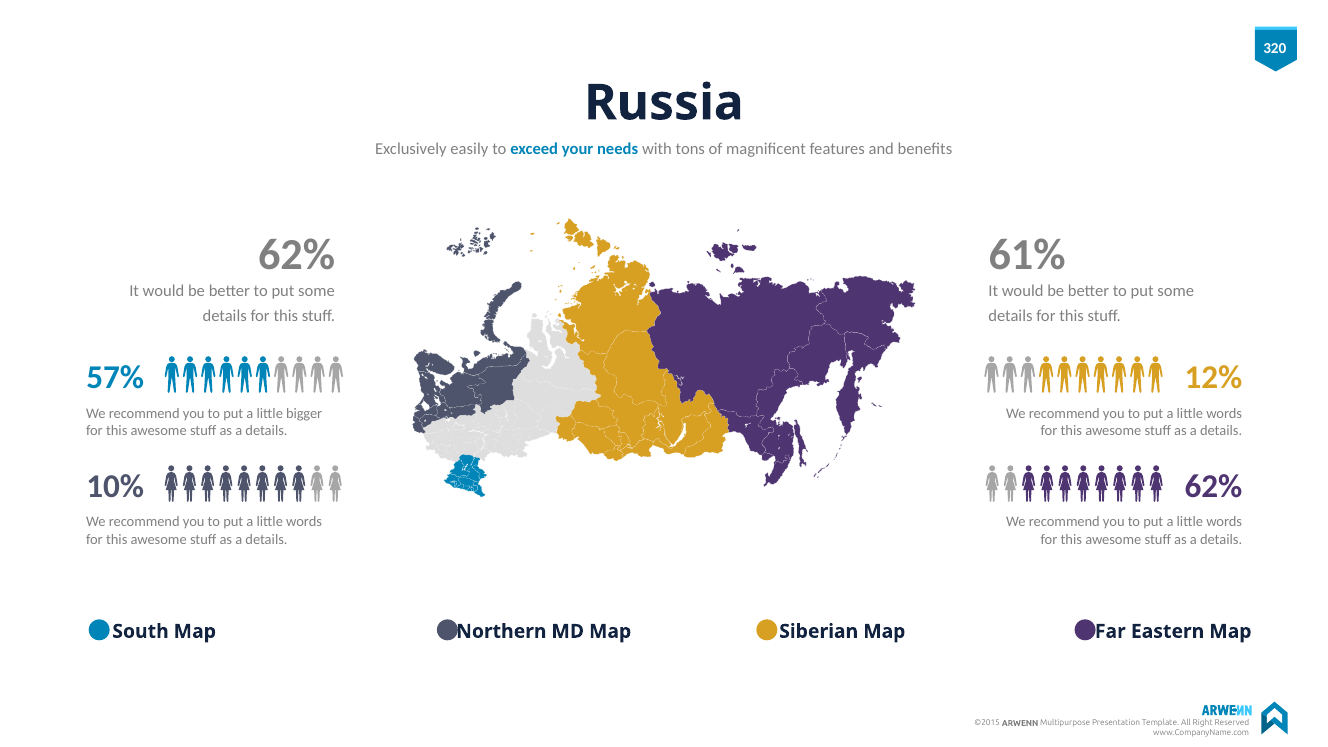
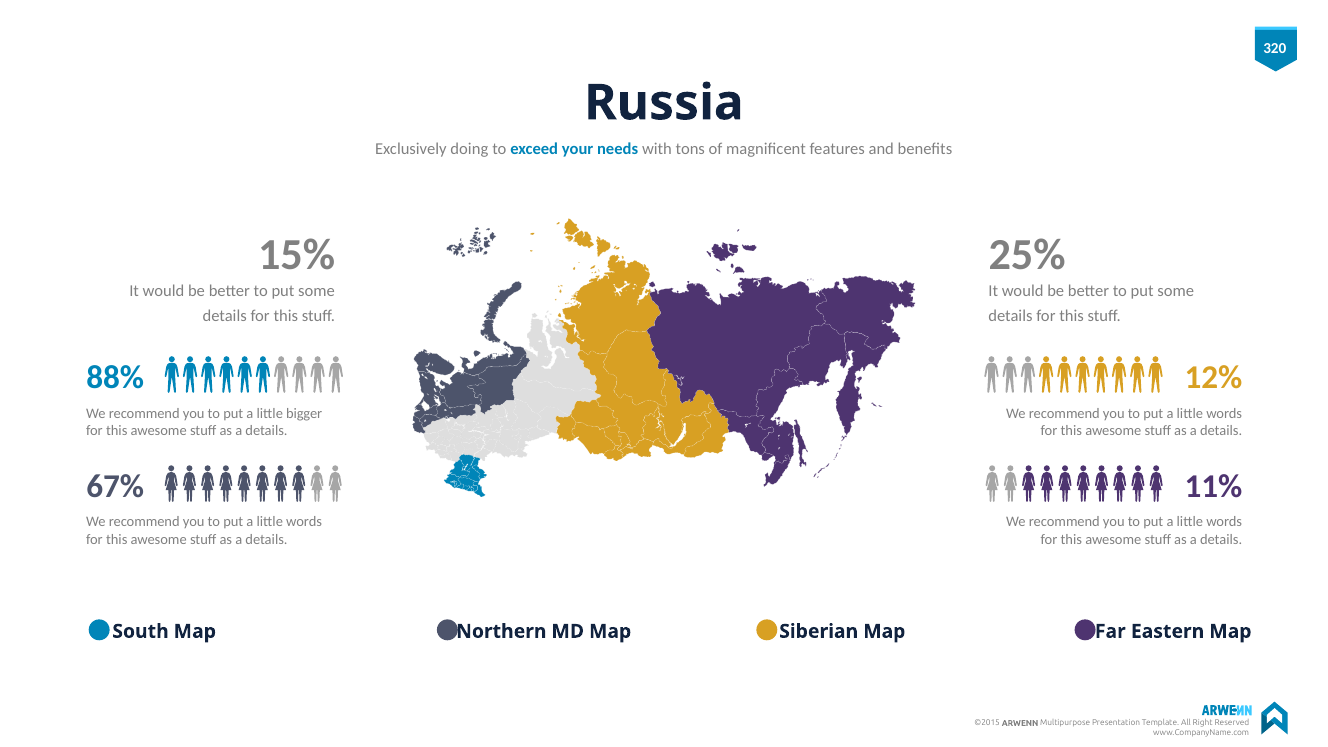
easily: easily -> doing
62% at (297, 255): 62% -> 15%
61%: 61% -> 25%
57%: 57% -> 88%
10%: 10% -> 67%
62% at (1213, 486): 62% -> 11%
